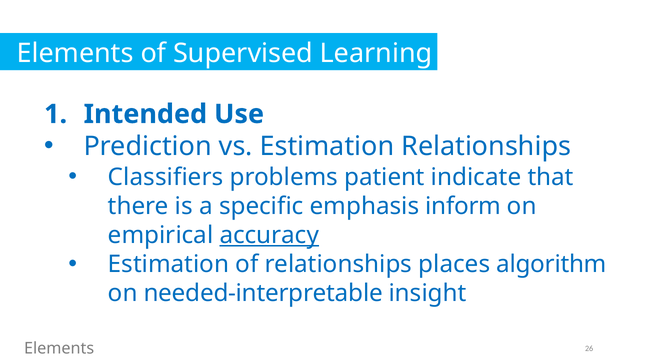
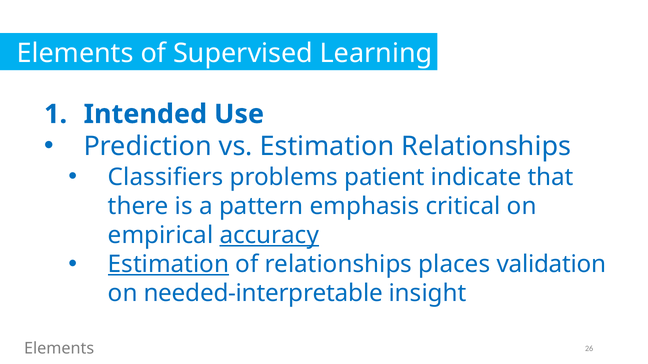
specific: specific -> pattern
inform: inform -> critical
Estimation at (169, 265) underline: none -> present
algorithm: algorithm -> validation
